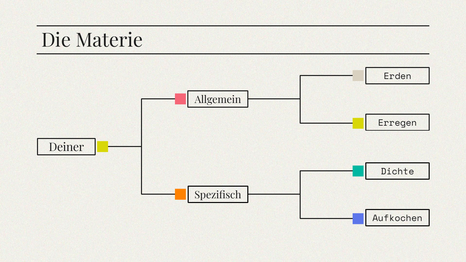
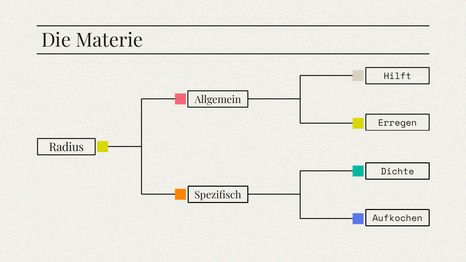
Erden: Erden -> Hilft
Deiner: Deiner -> Radius
